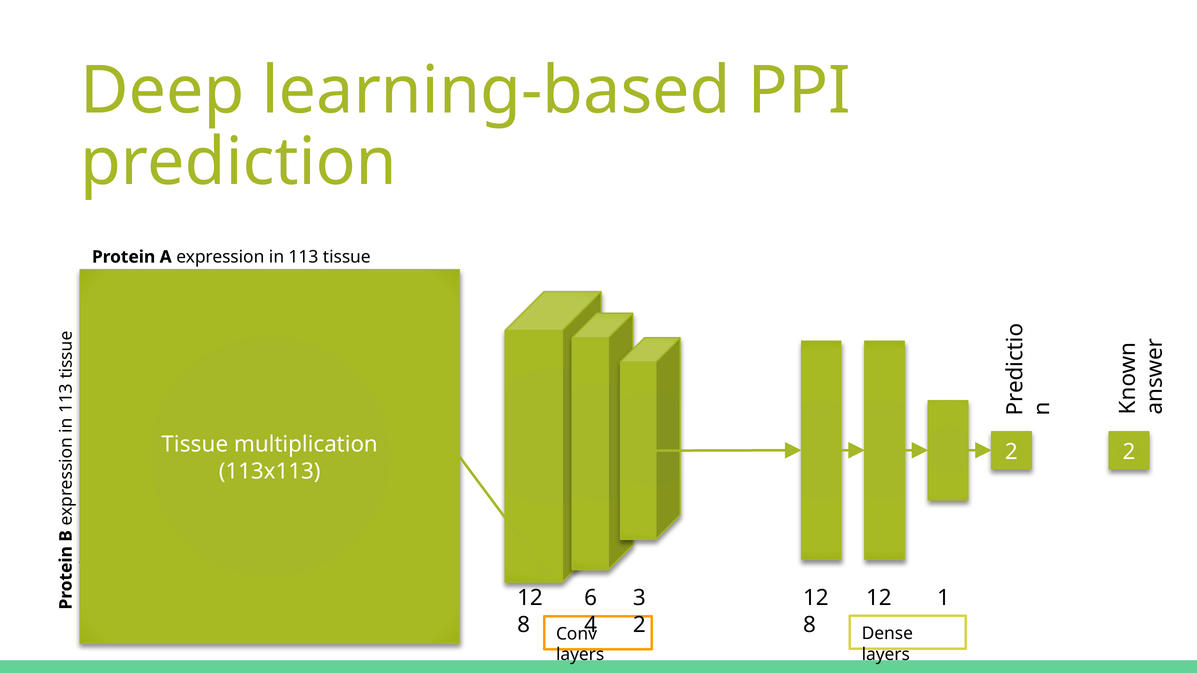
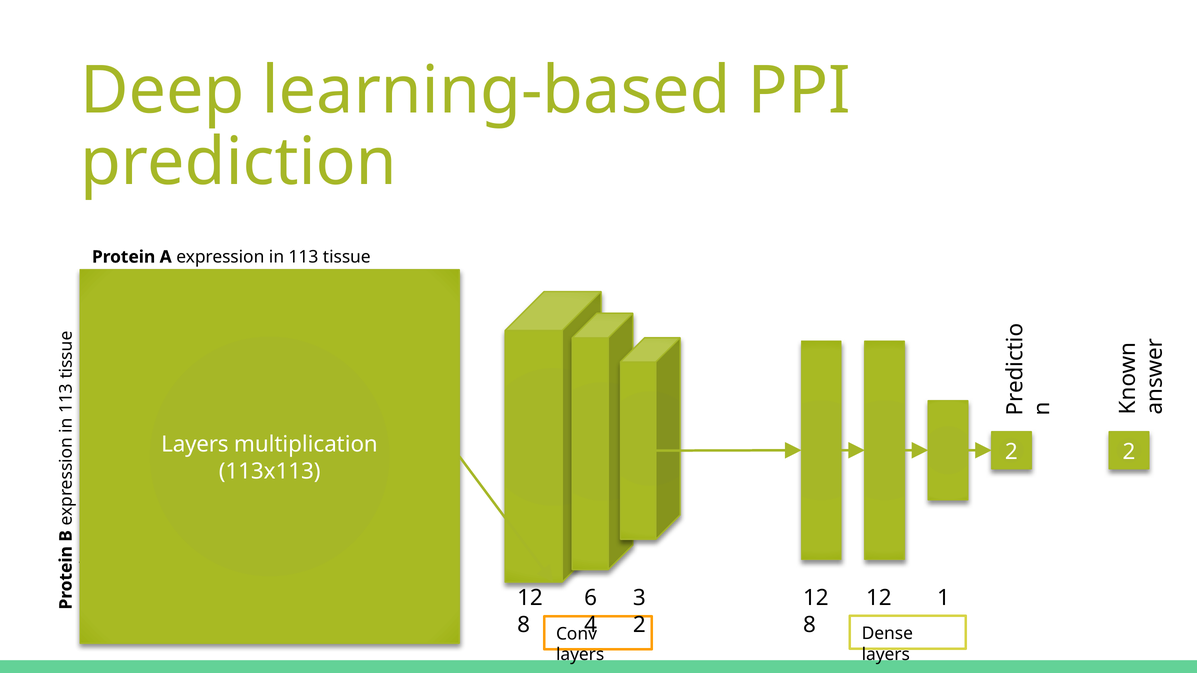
Tissue at (195, 445): Tissue -> Layers
